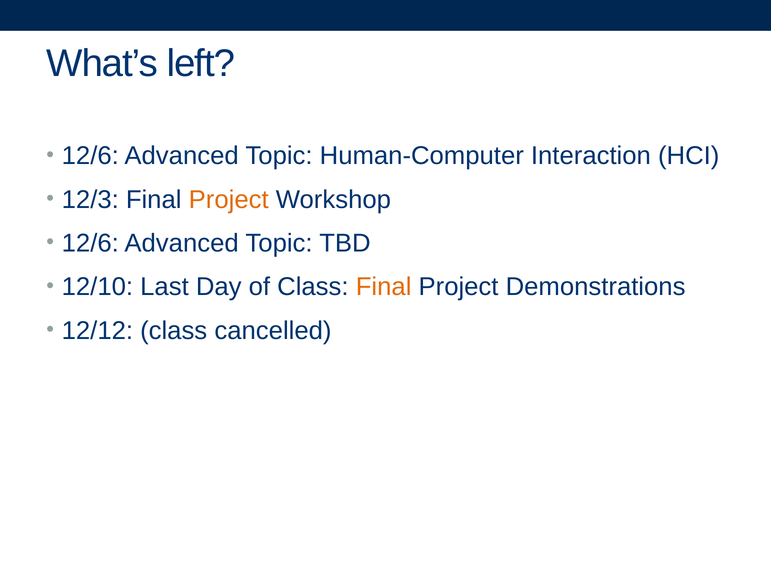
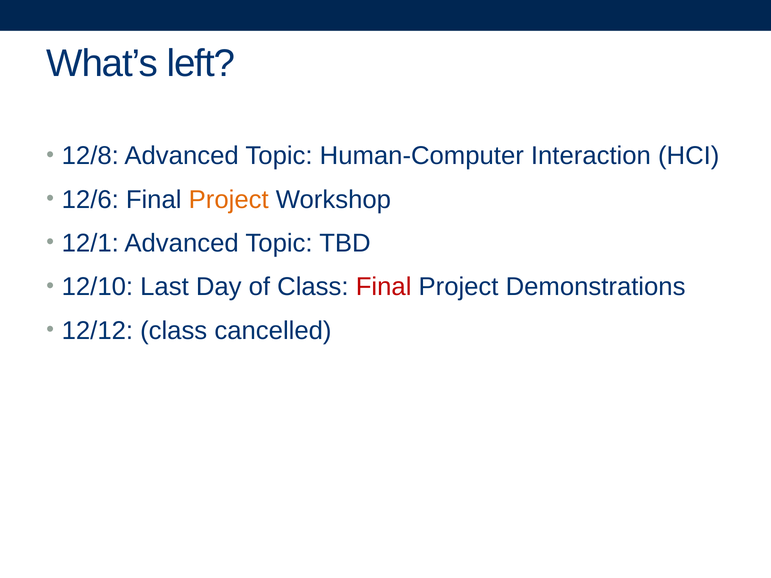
12/6 at (90, 156): 12/6 -> 12/8
12/3: 12/3 -> 12/6
12/6 at (90, 243): 12/6 -> 12/1
Final at (384, 287) colour: orange -> red
